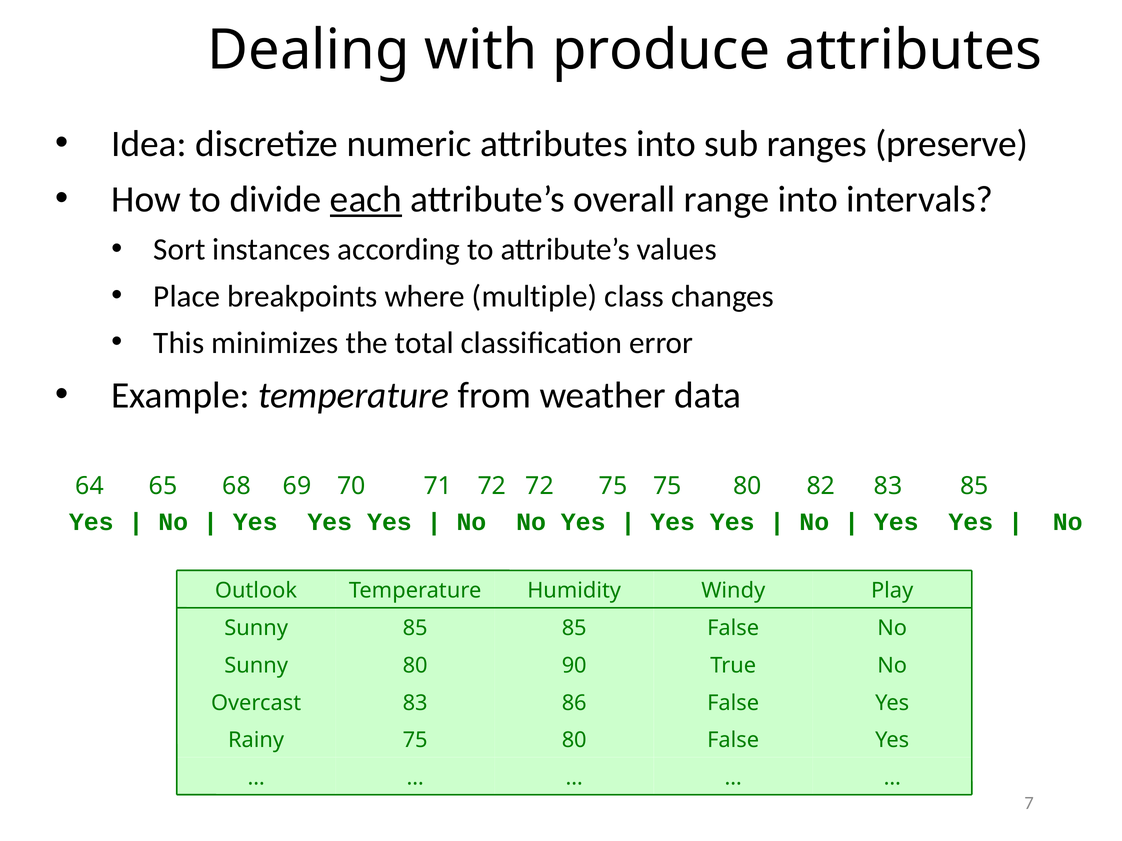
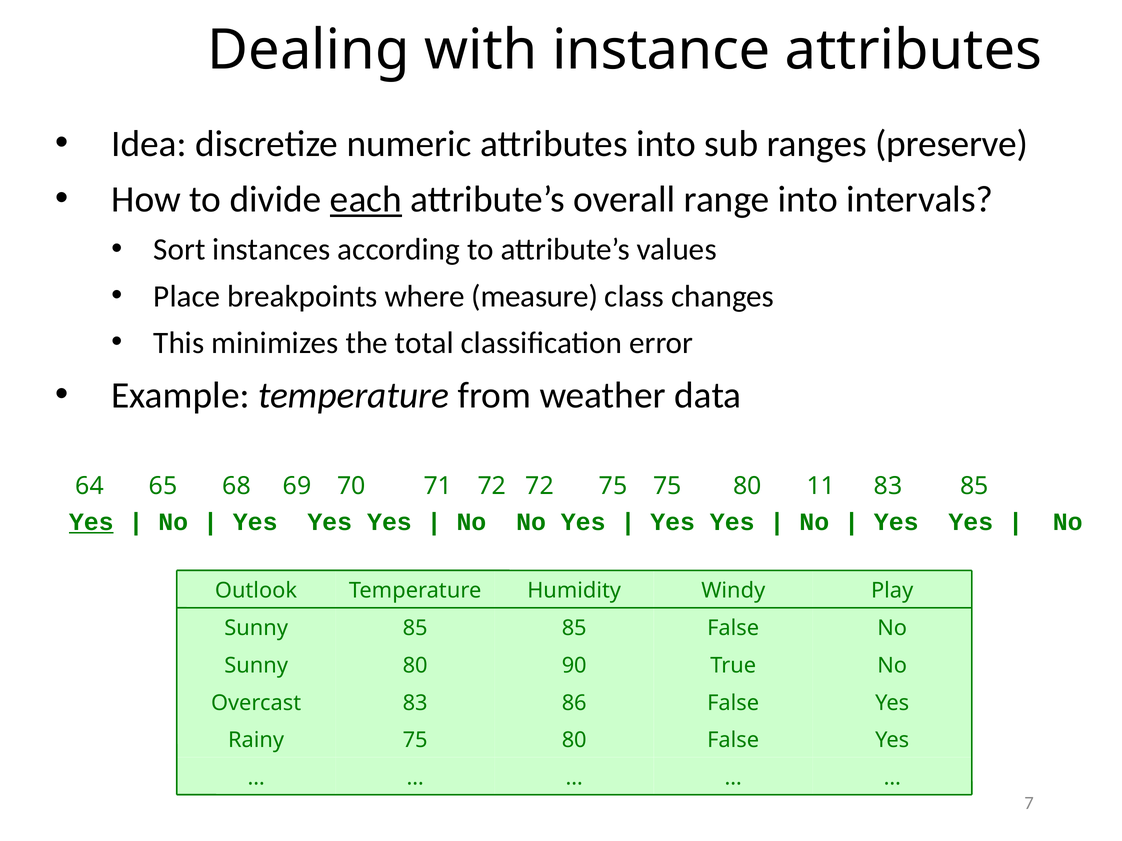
produce: produce -> instance
multiple: multiple -> measure
82: 82 -> 11
Yes at (91, 522) underline: none -> present
